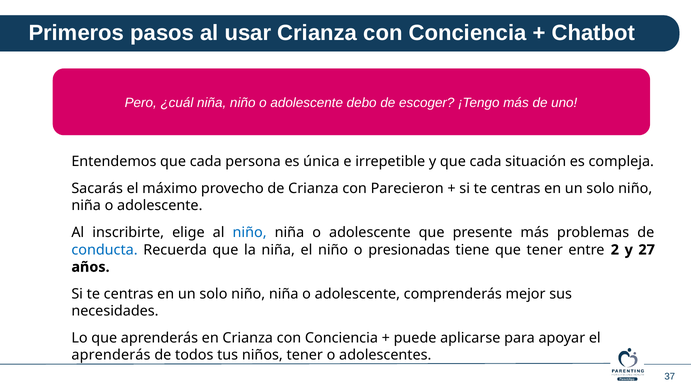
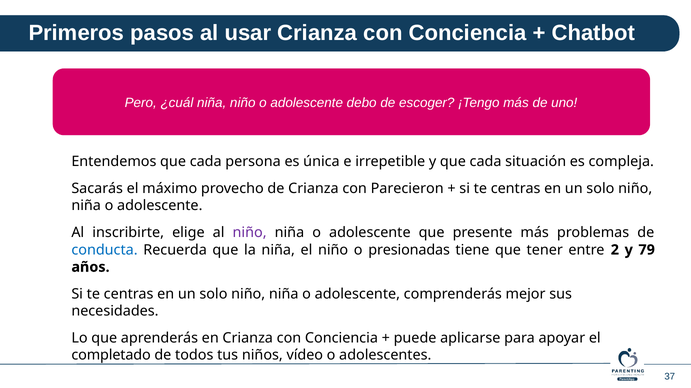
niño at (250, 233) colour: blue -> purple
27: 27 -> 79
aprenderás at (111, 356): aprenderás -> completado
niños tener: tener -> vídeo
